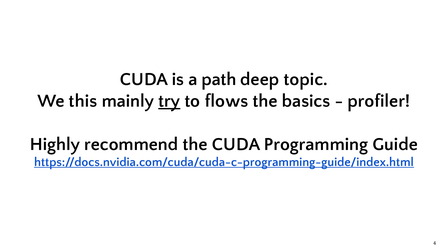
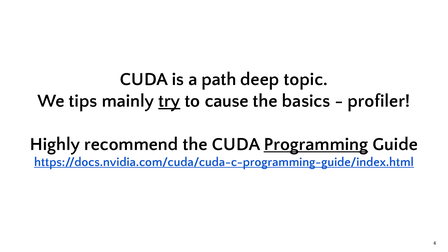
this: this -> tips
flows: flows -> cause
Programming underline: none -> present
